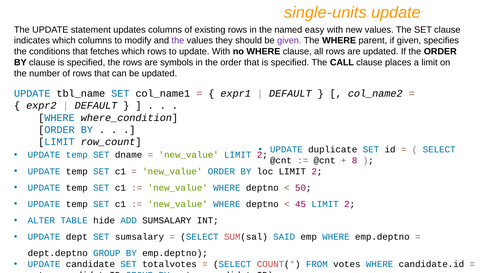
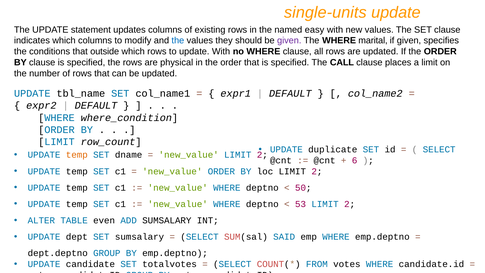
the at (178, 41) colour: purple -> blue
parent: parent -> marital
fetches: fetches -> outside
symbols: symbols -> physical
temp at (77, 155) colour: blue -> orange
8: 8 -> 6
45: 45 -> 53
hide: hide -> even
